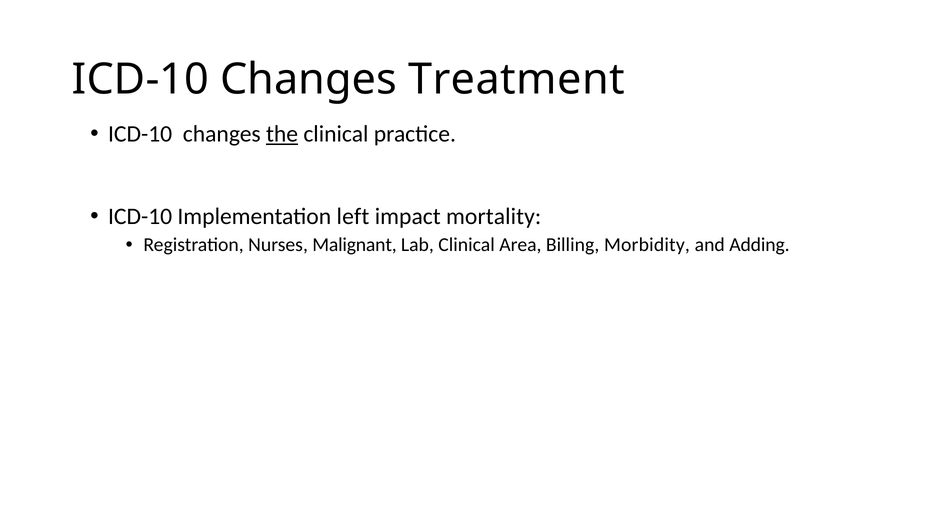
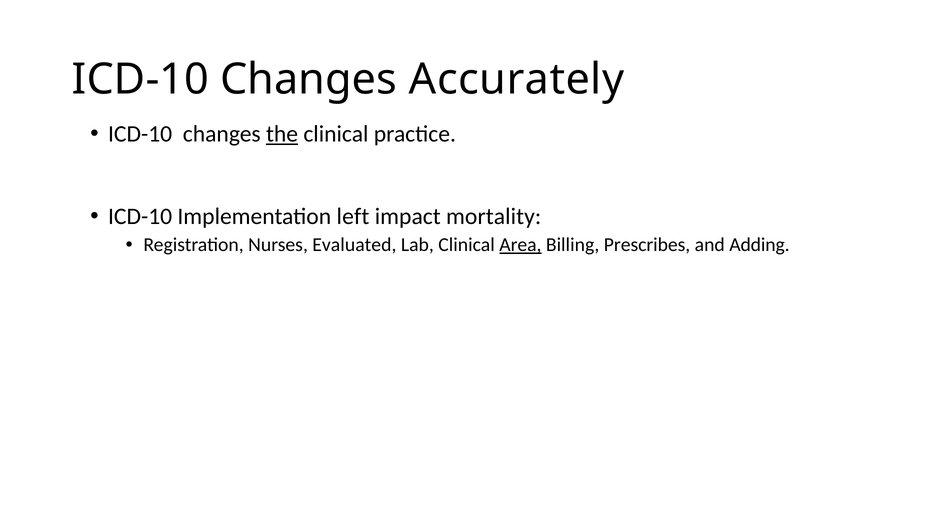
Treatment: Treatment -> Accurately
Malignant: Malignant -> Evaluated
Area underline: none -> present
Morbidity: Morbidity -> Prescribes
